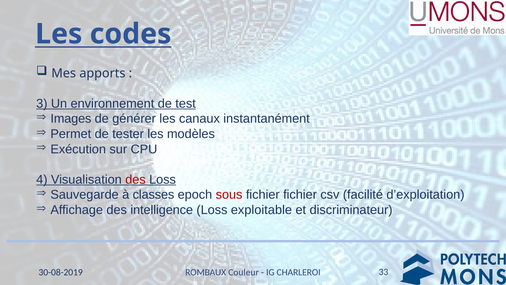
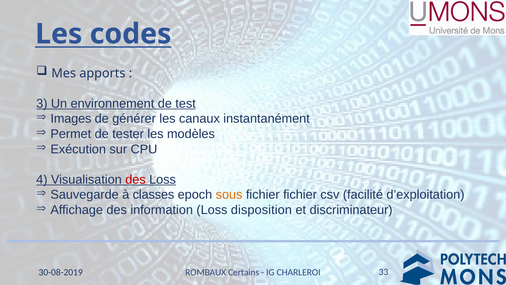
sous colour: red -> orange
intelligence: intelligence -> information
exploitable: exploitable -> disposition
Couleur: Couleur -> Certains
